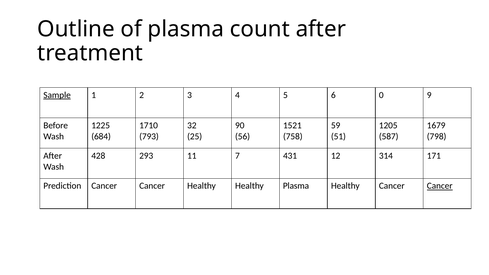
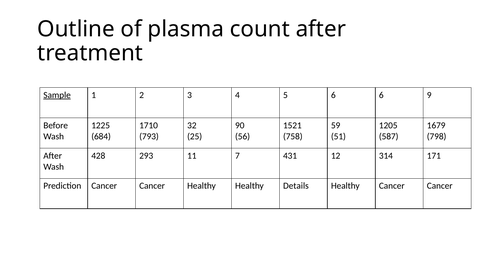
6 0: 0 -> 6
Healthy Plasma: Plasma -> Details
Cancer at (440, 186) underline: present -> none
